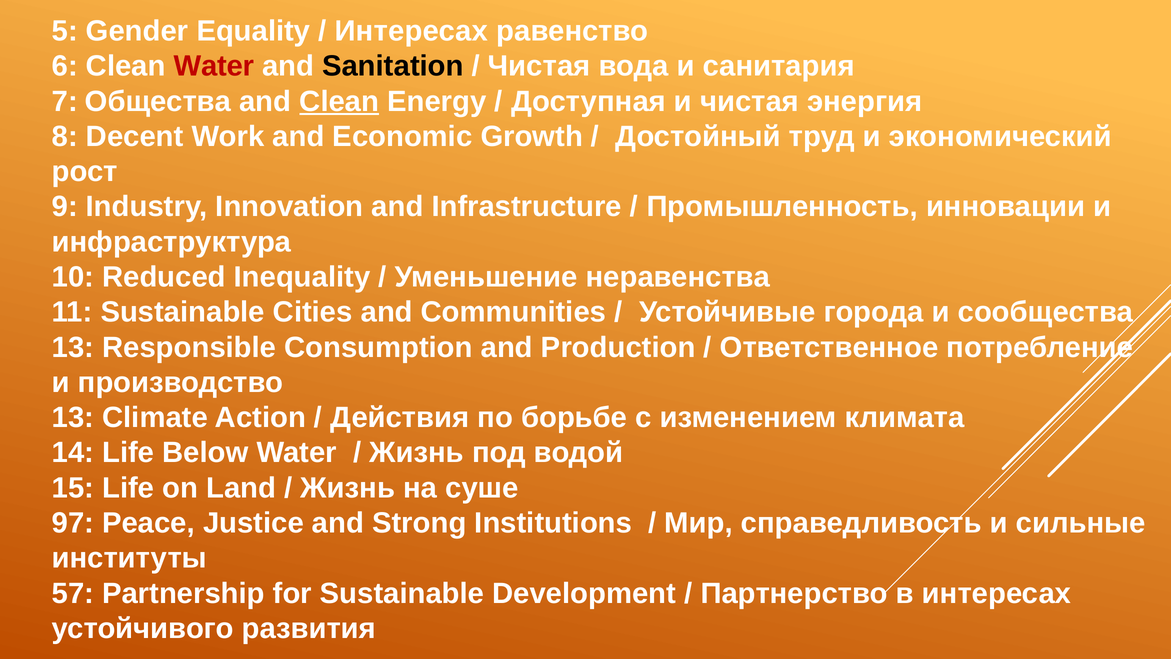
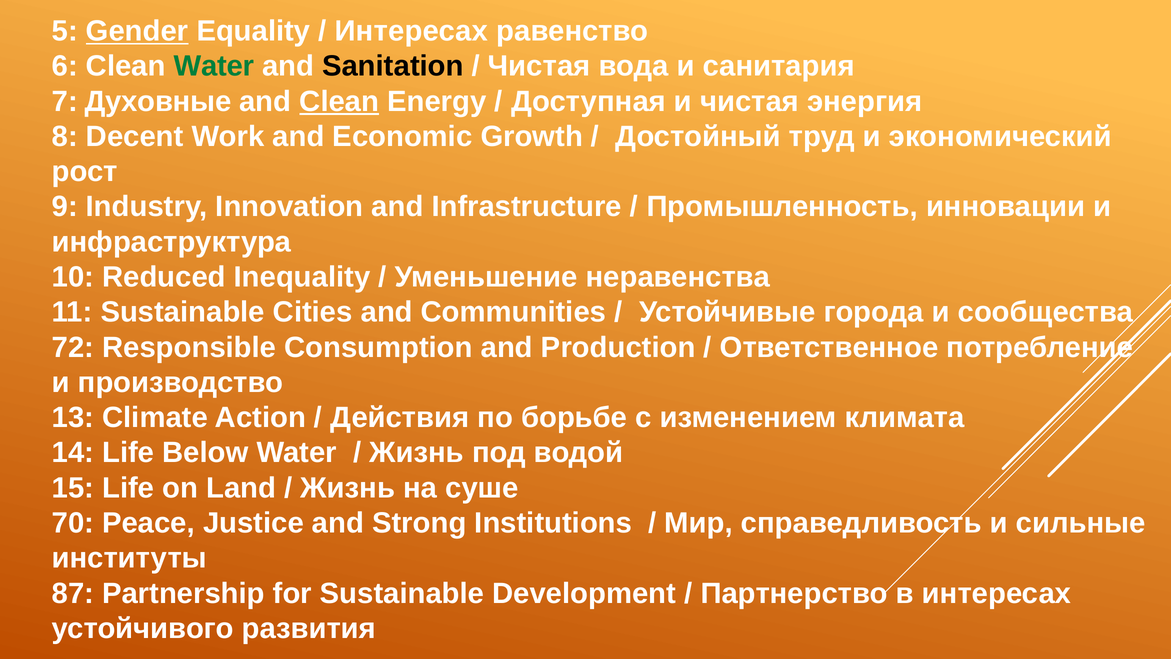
Gender underline: none -> present
Water at (214, 66) colour: red -> green
Общества: Общества -> Духовные
13 at (73, 347): 13 -> 72
97: 97 -> 70
57: 57 -> 87
